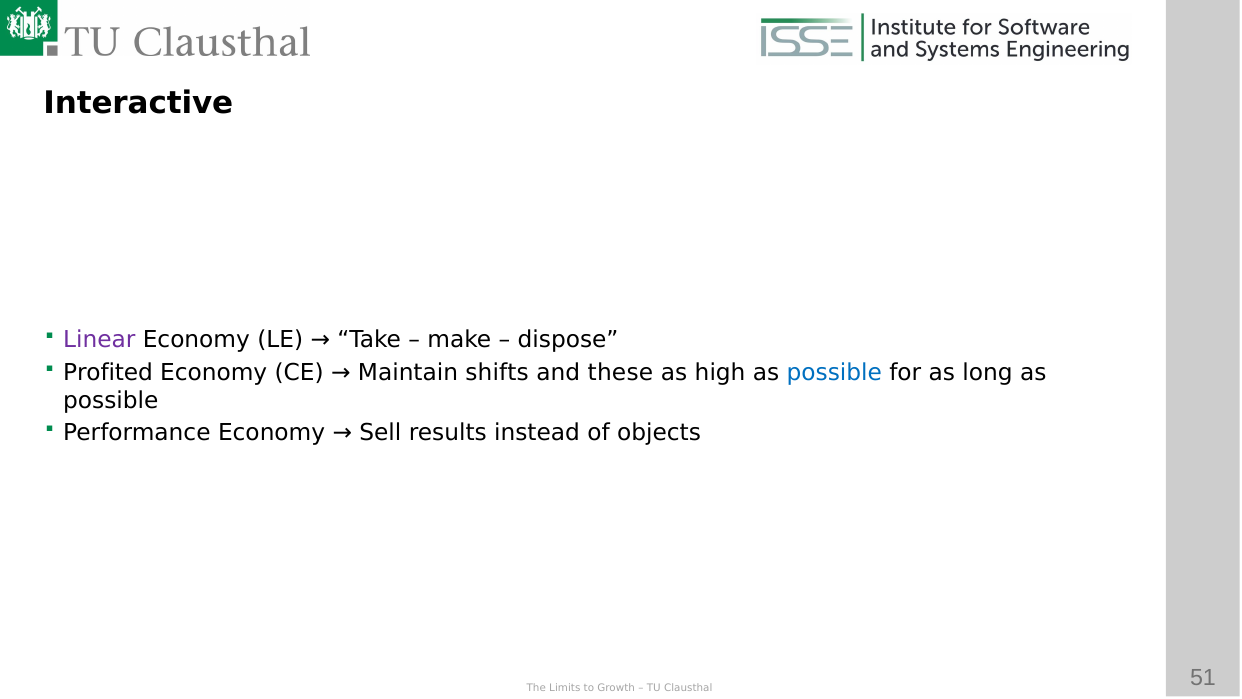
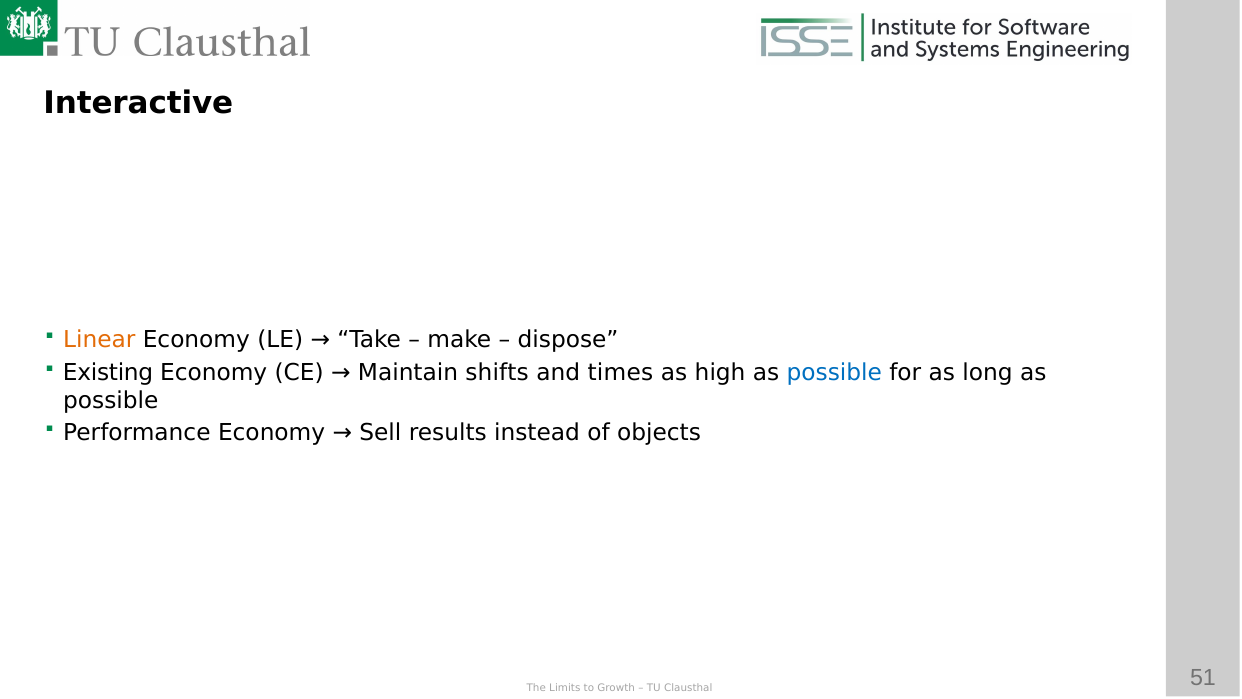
Linear colour: purple -> orange
Profited: Profited -> Existing
these: these -> times
